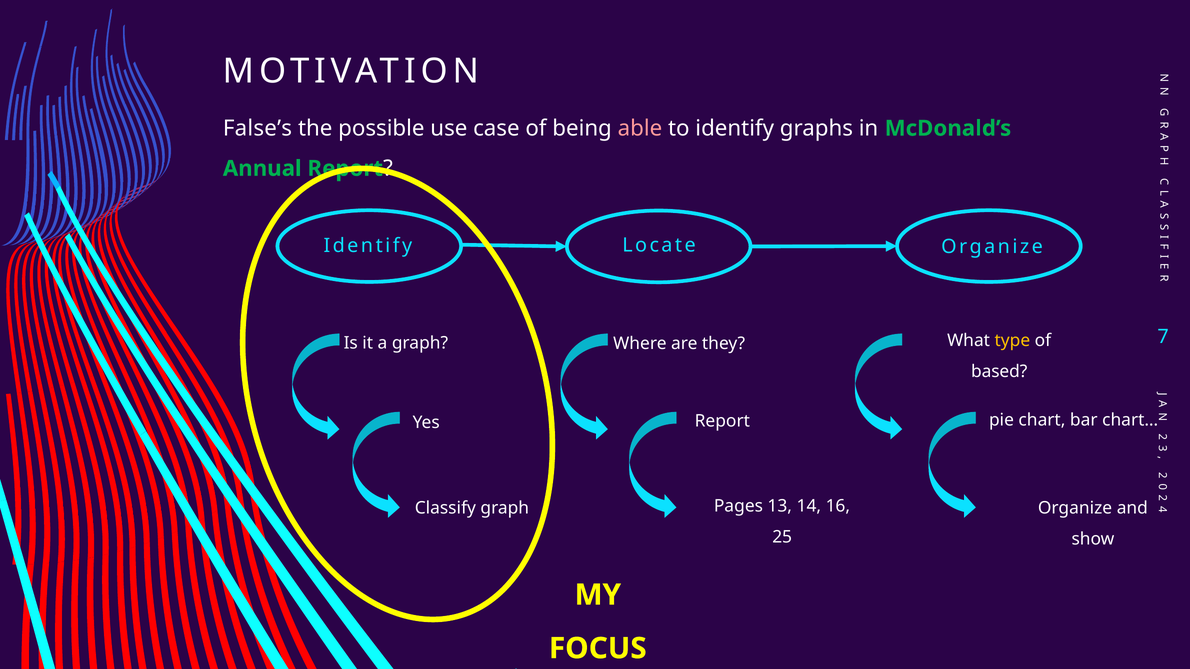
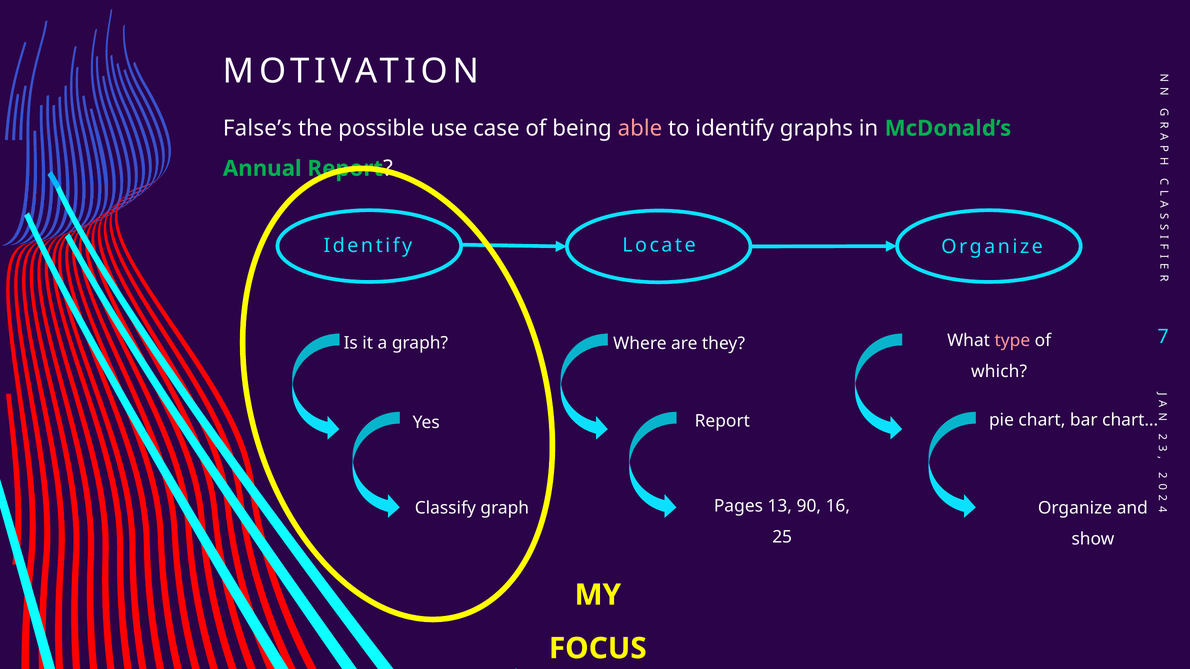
type colour: yellow -> pink
based: based -> which
14: 14 -> 90
